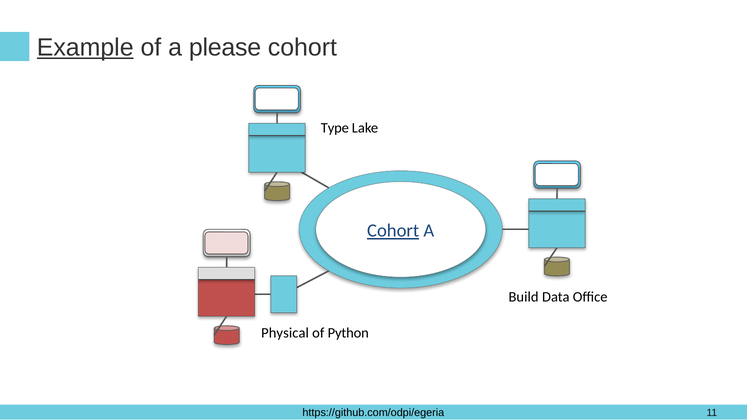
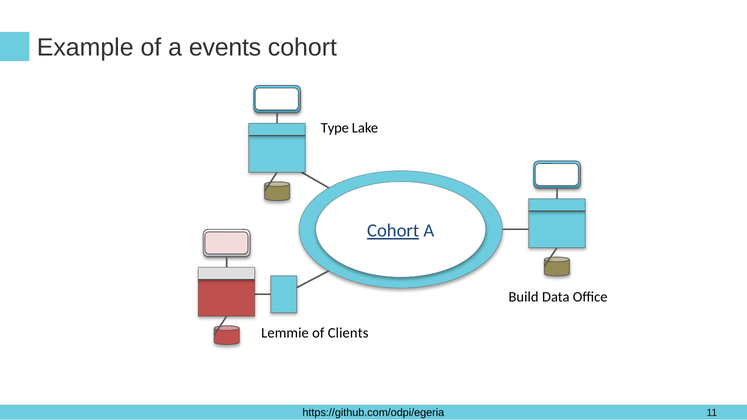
Example underline: present -> none
please: please -> events
Physical: Physical -> Lemmie
Python: Python -> Clients
